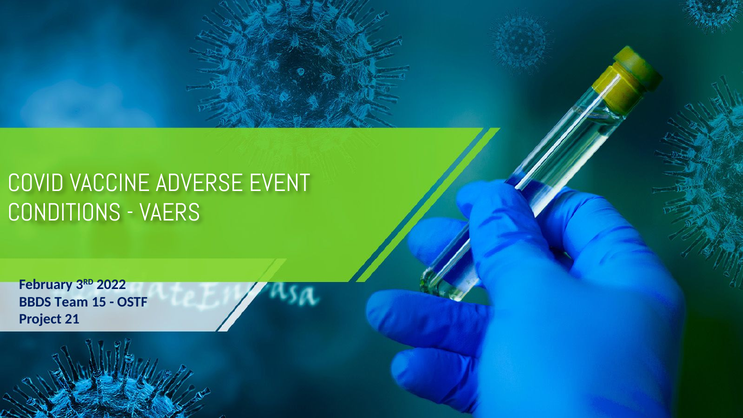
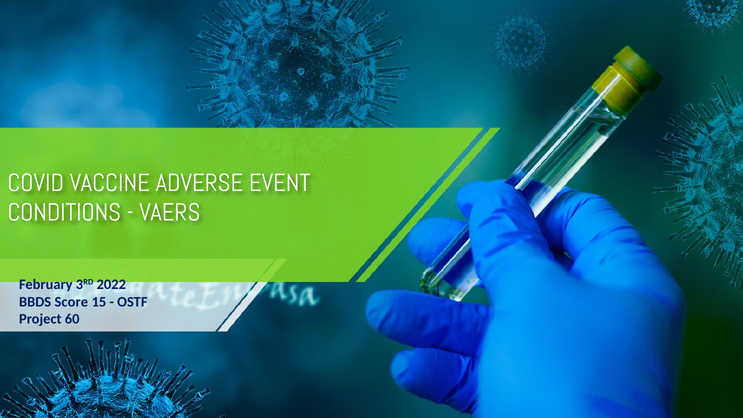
Team: Team -> Score
21: 21 -> 60
